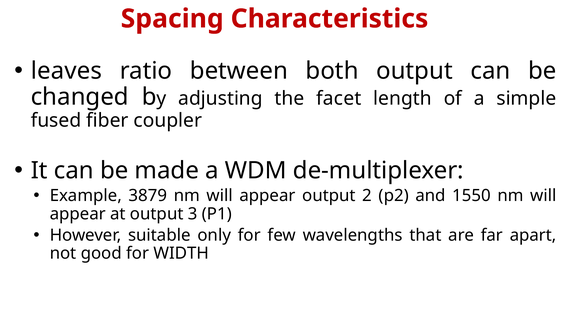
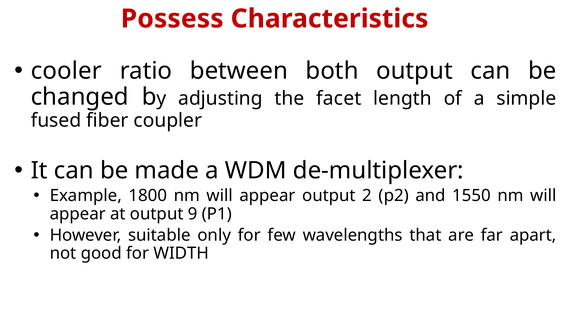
Spacing: Spacing -> Possess
leaves: leaves -> cooler
3879: 3879 -> 1800
3: 3 -> 9
